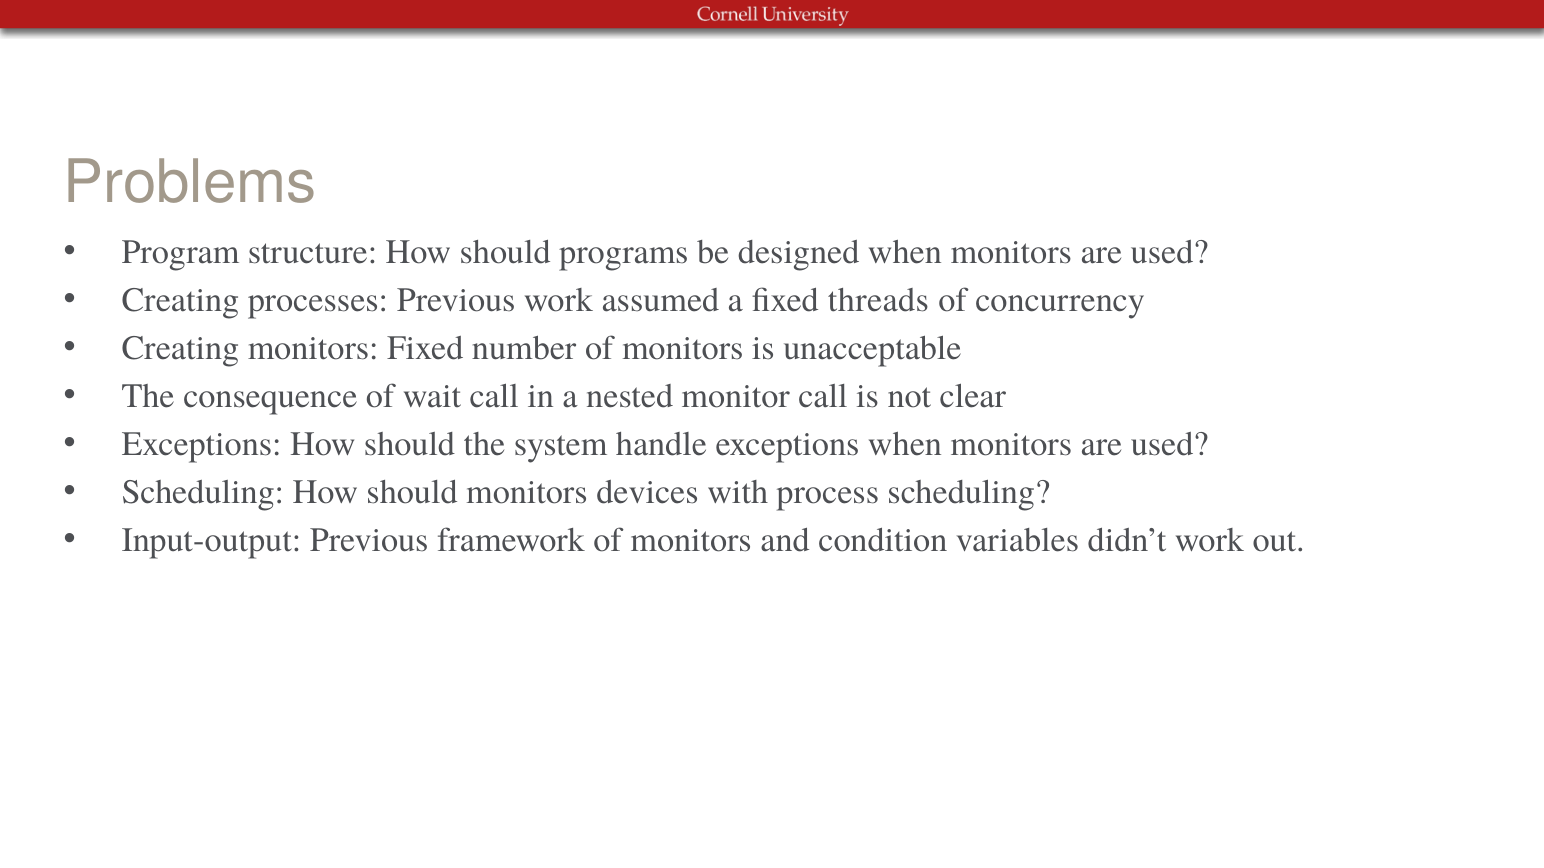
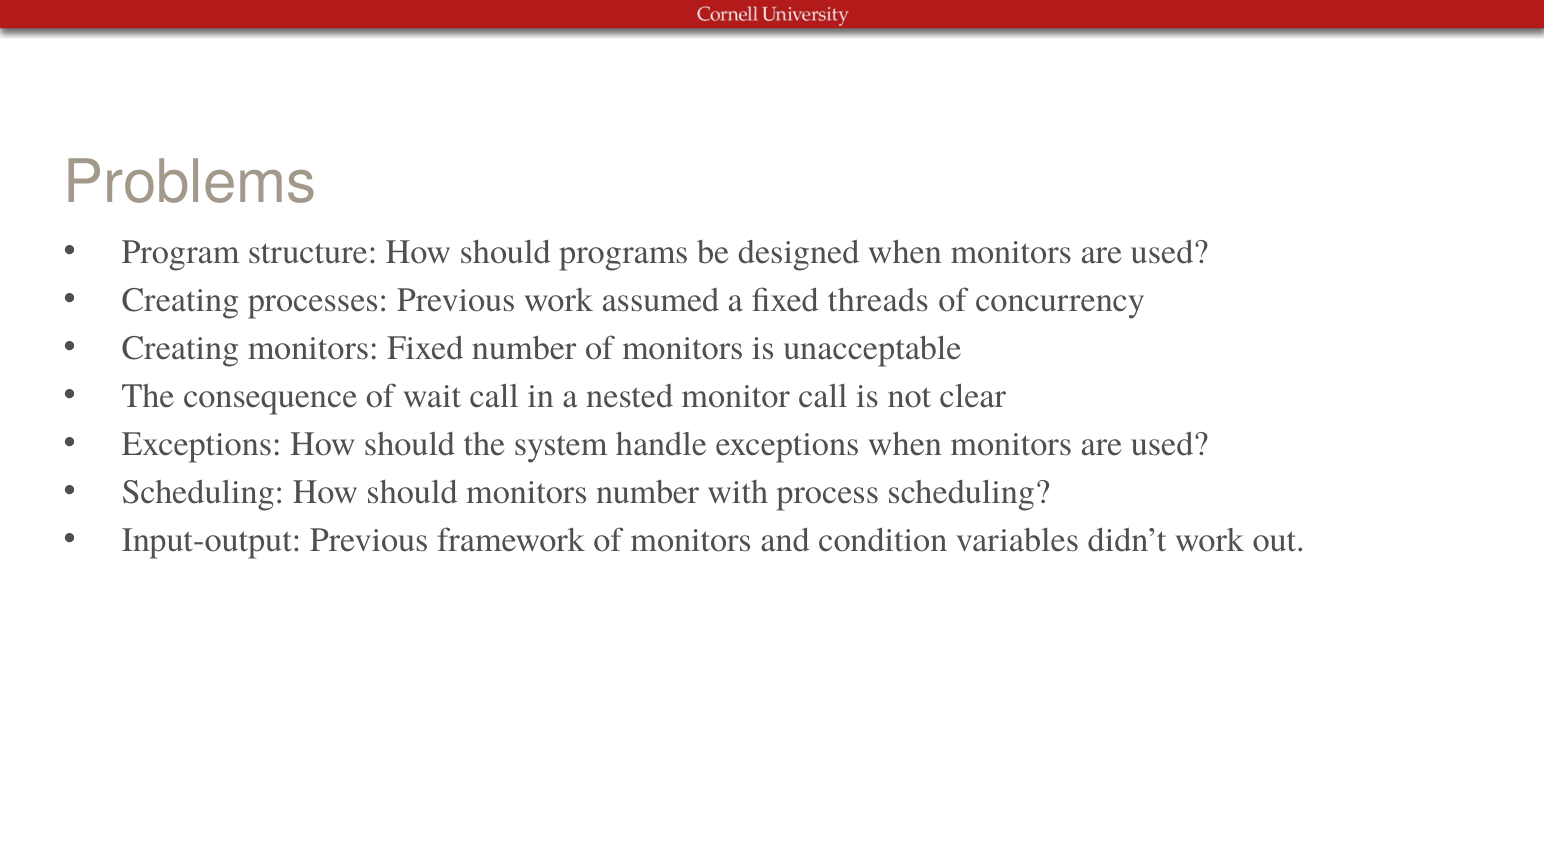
monitors devices: devices -> number
